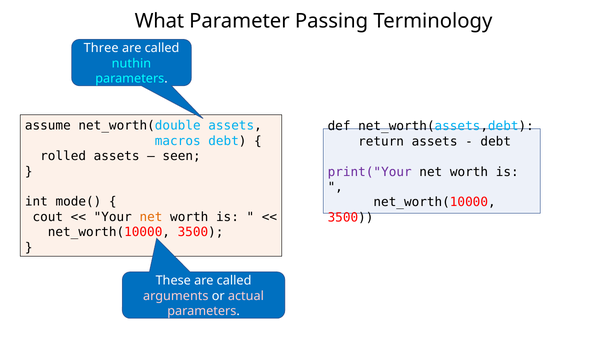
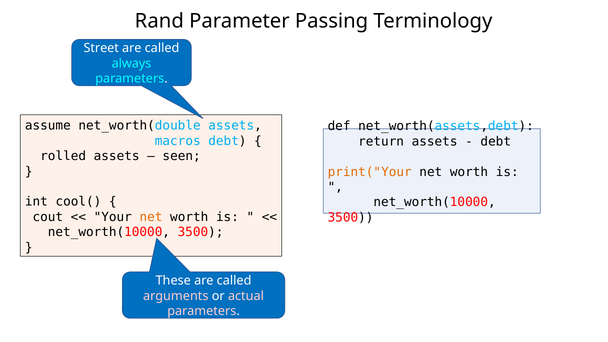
What: What -> Rand
Three: Three -> Street
nuthin: nuthin -> always
print("Your colour: purple -> orange
mode(: mode( -> cool(
